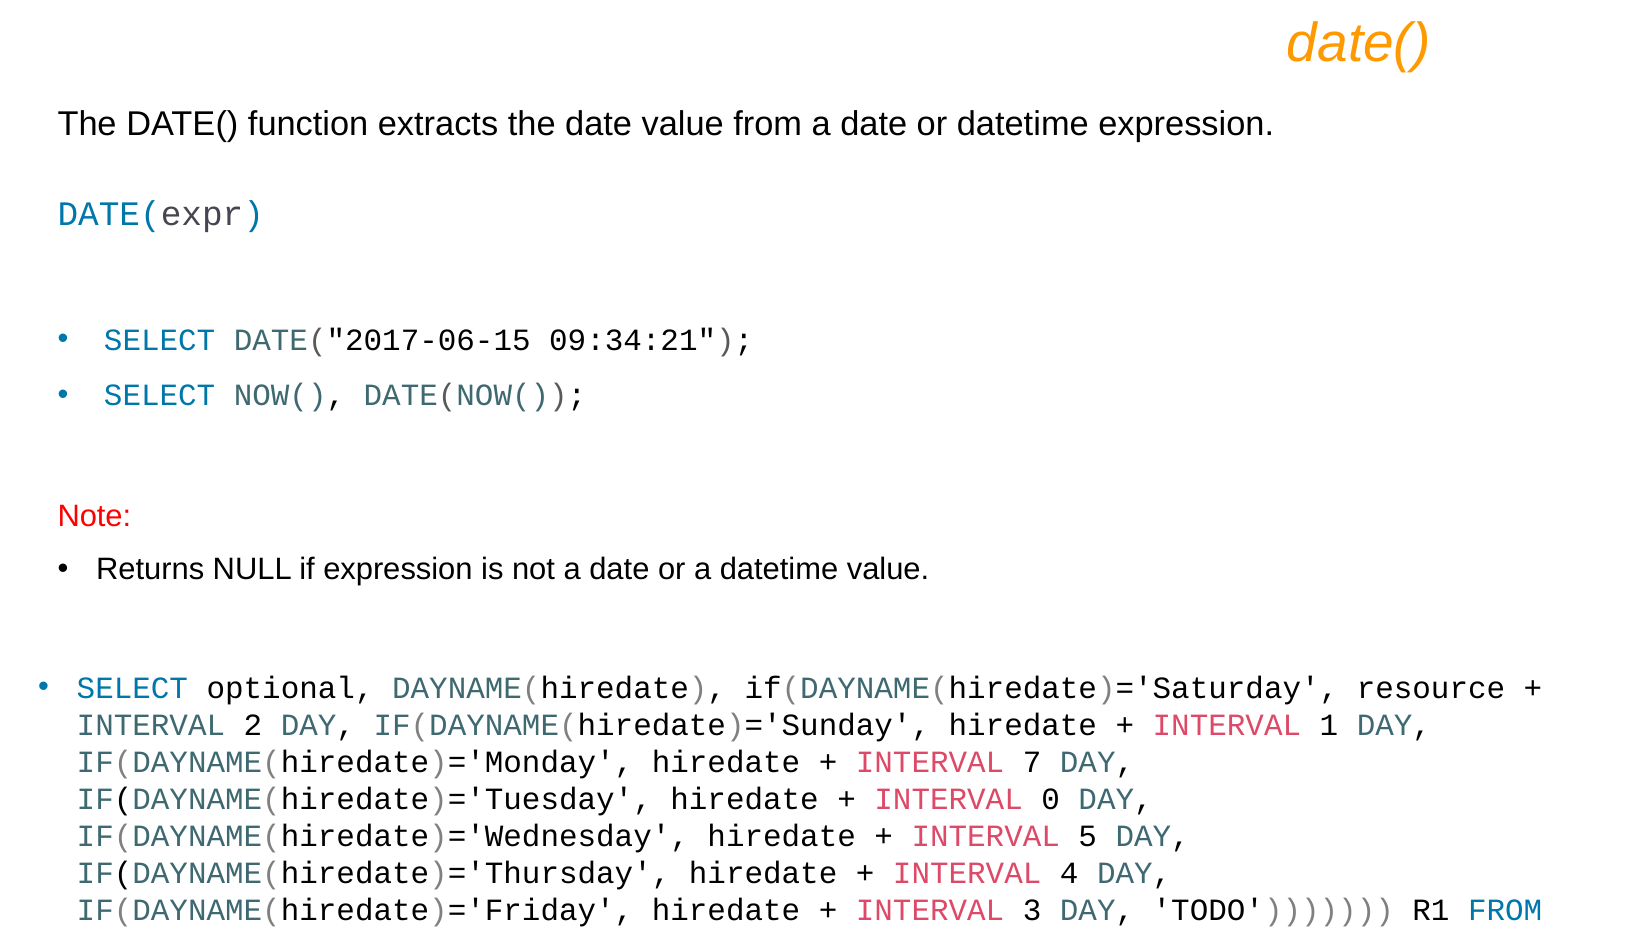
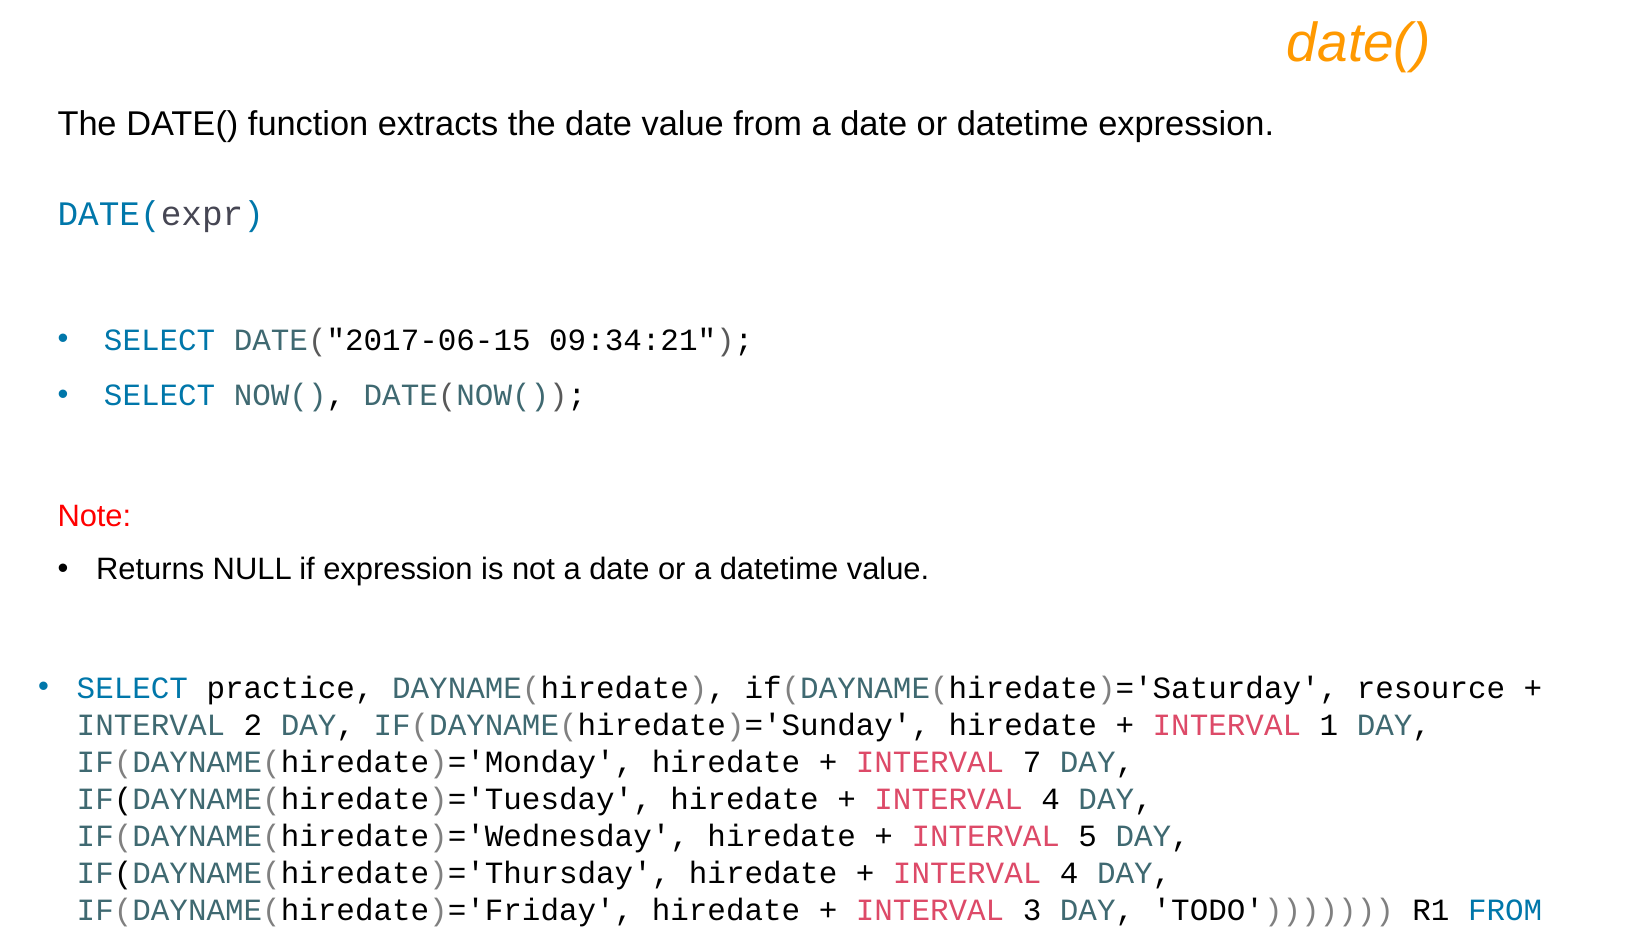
optional: optional -> practice
0 at (1051, 800): 0 -> 4
